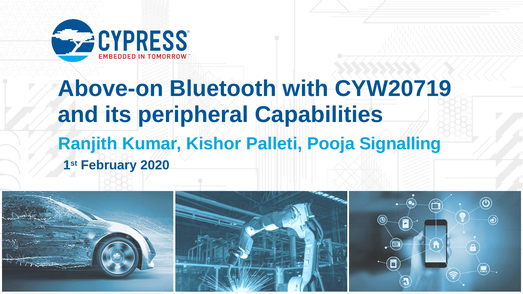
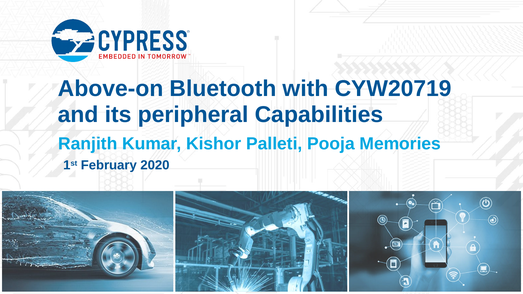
Signalling: Signalling -> Memories
